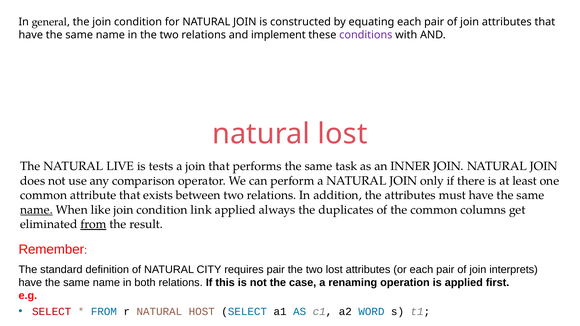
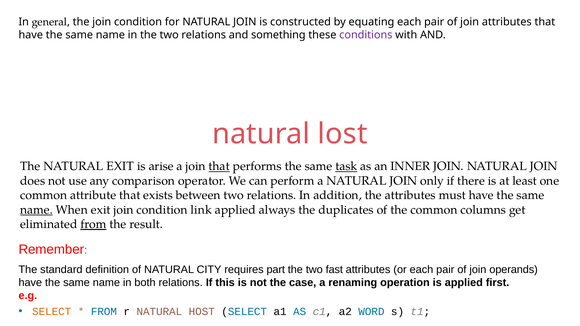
implement: implement -> something
NATURAL LIVE: LIVE -> EXIT
tests: tests -> arise
that at (219, 166) underline: none -> present
task underline: none -> present
When like: like -> exit
requires pair: pair -> part
two lost: lost -> fast
interprets: interprets -> operands
SELECT at (52, 312) colour: red -> orange
